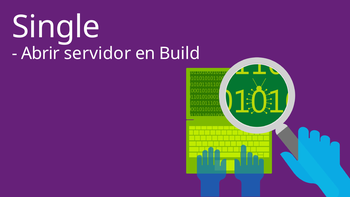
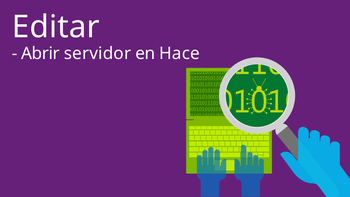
Single: Single -> Editar
Build: Build -> Hace
